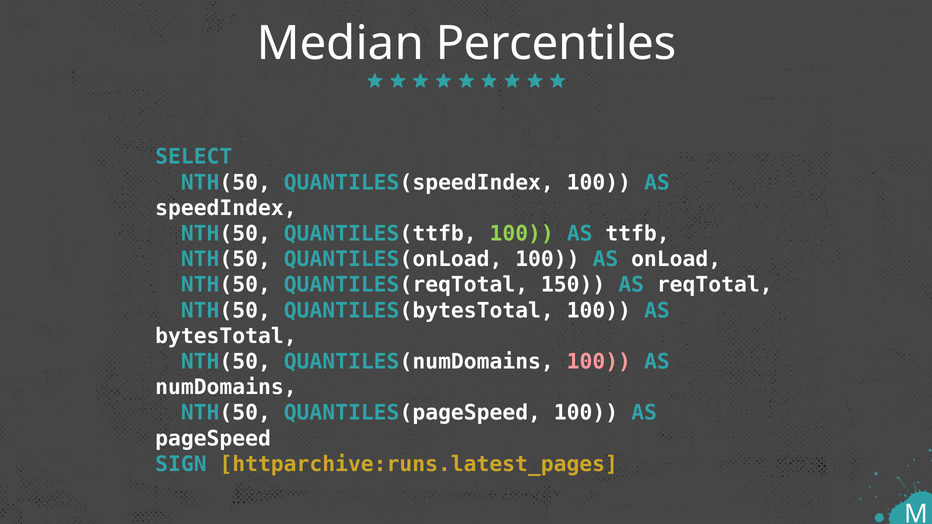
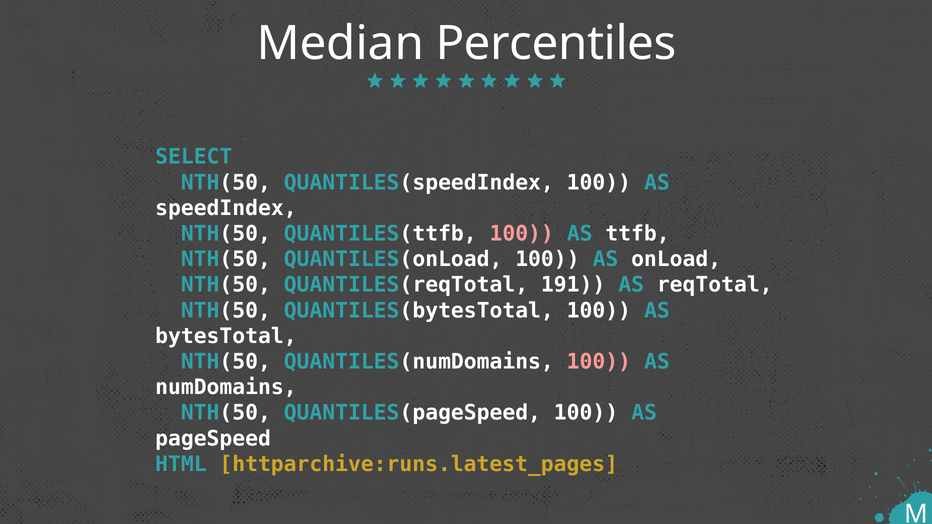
100 at (522, 234) colour: light green -> pink
150: 150 -> 191
SIGN: SIGN -> HTML
